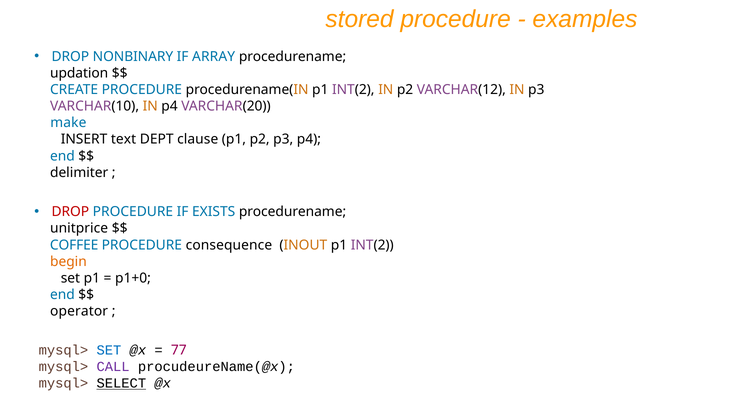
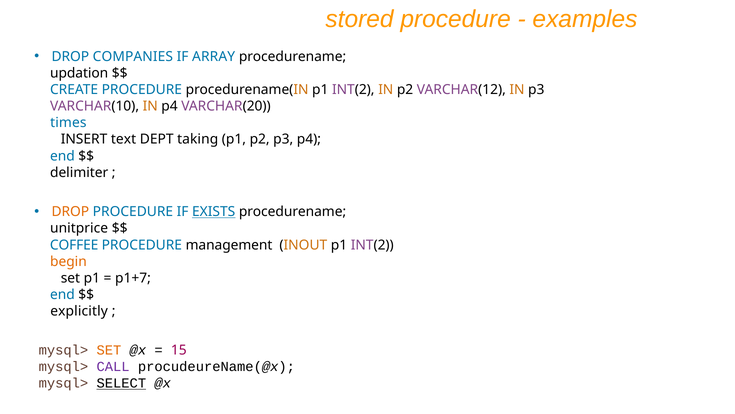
NONBINARY: NONBINARY -> COMPANIES
make: make -> times
clause: clause -> taking
DROP at (70, 212) colour: red -> orange
EXISTS underline: none -> present
consequence: consequence -> management
p1+0: p1+0 -> p1+7
operator: operator -> explicitly
SET at (109, 350) colour: blue -> orange
77: 77 -> 15
